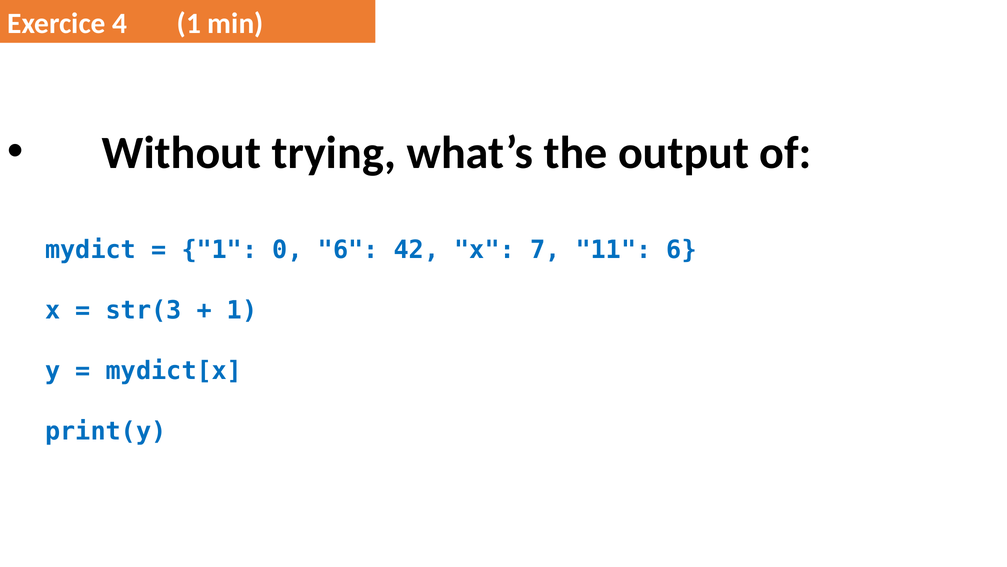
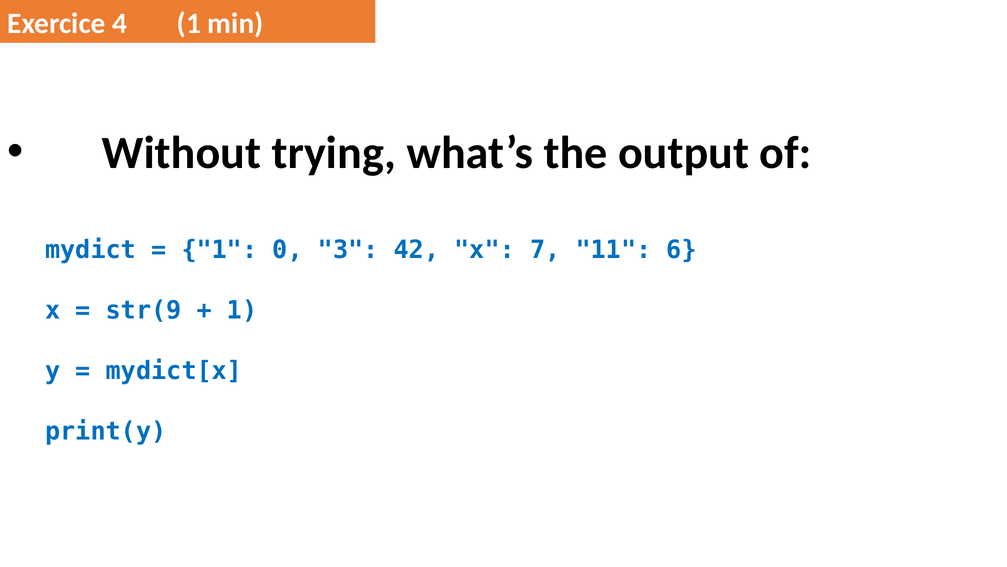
0 6: 6 -> 3
str(3: str(3 -> str(9
